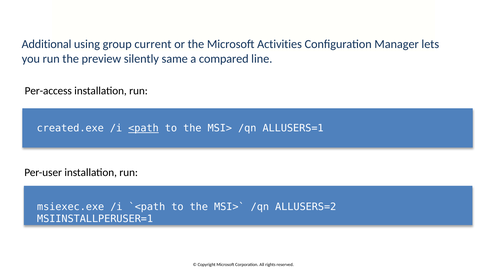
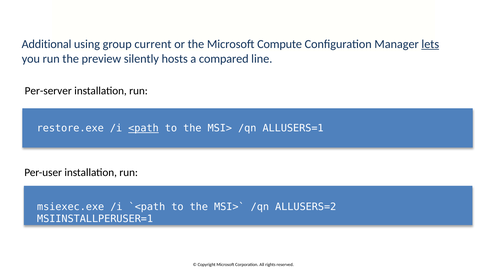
Activities: Activities -> Compute
lets underline: none -> present
same: same -> hosts
Per-access: Per-access -> Per-server
created.exe: created.exe -> restore.exe
